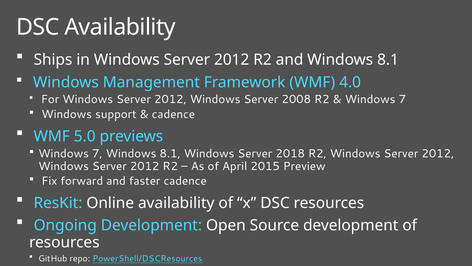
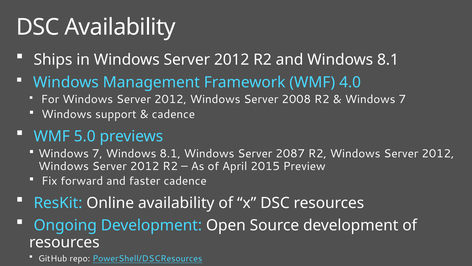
2018: 2018 -> 2087
